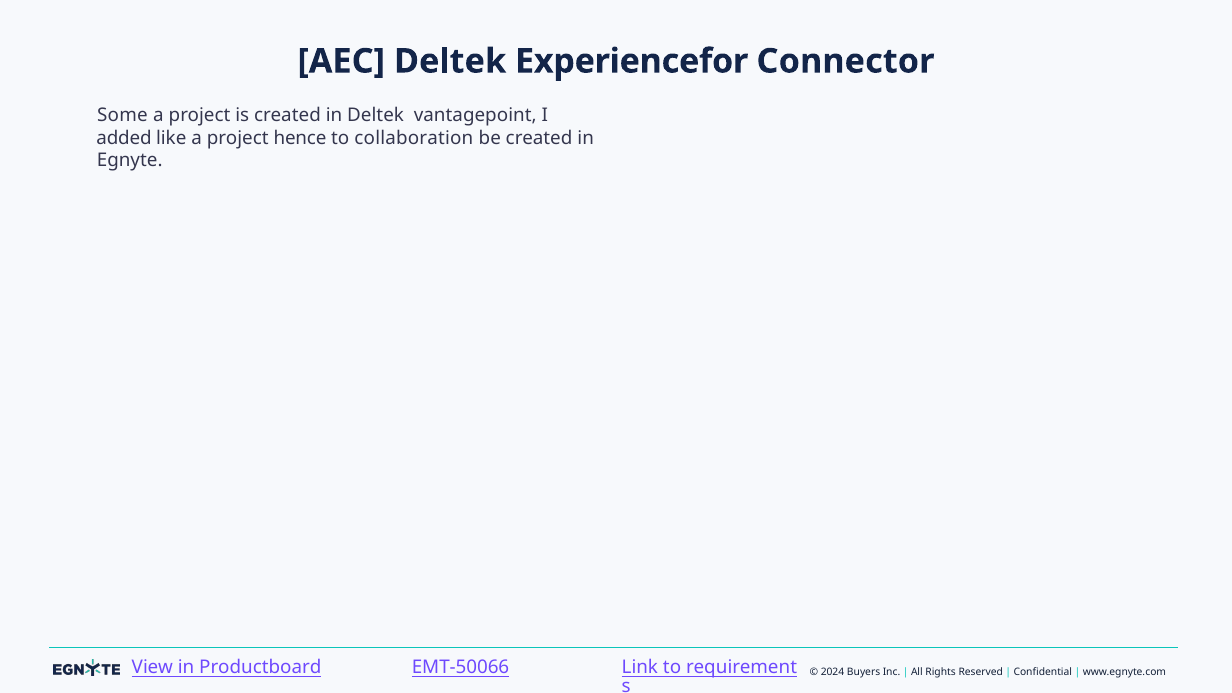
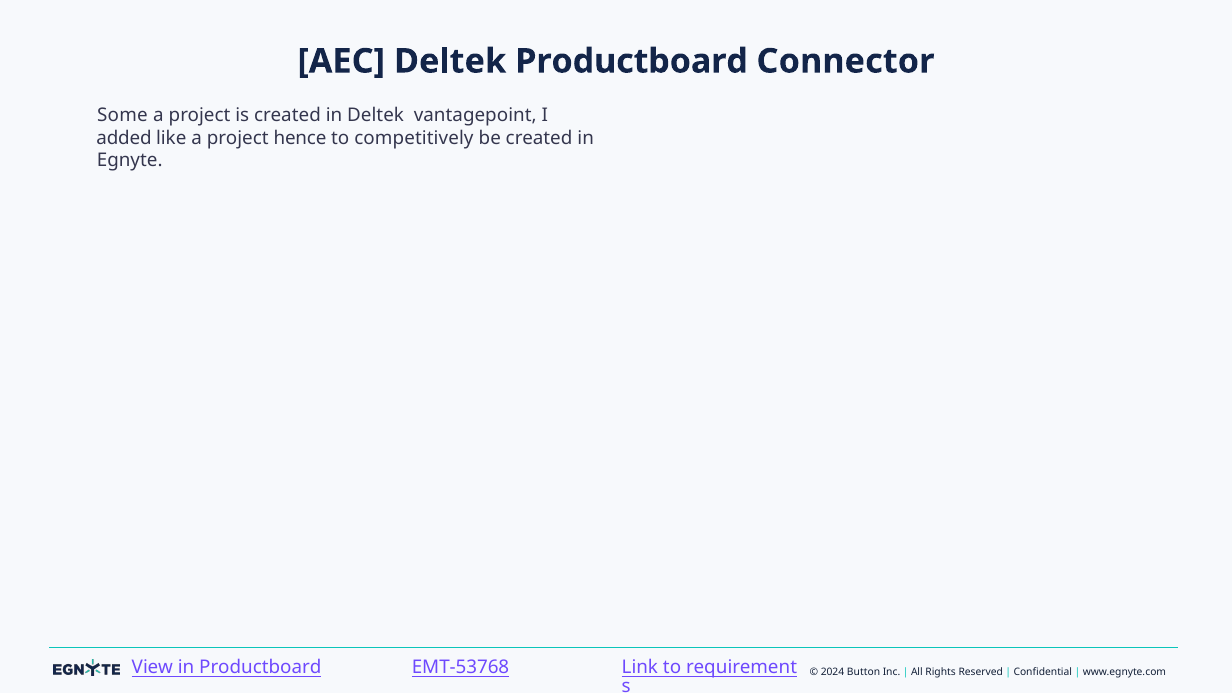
Deltek Experiencefor: Experiencefor -> Productboard
collaboration: collaboration -> competitively
EMT-50066: EMT-50066 -> EMT-53768
Buyers: Buyers -> Button
